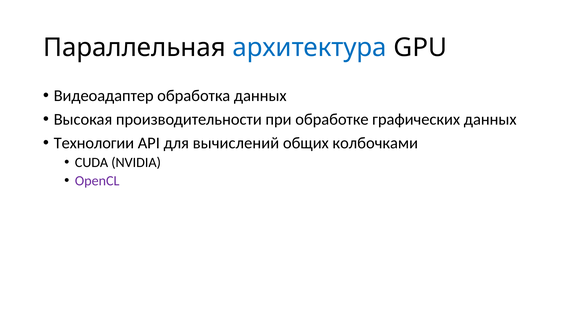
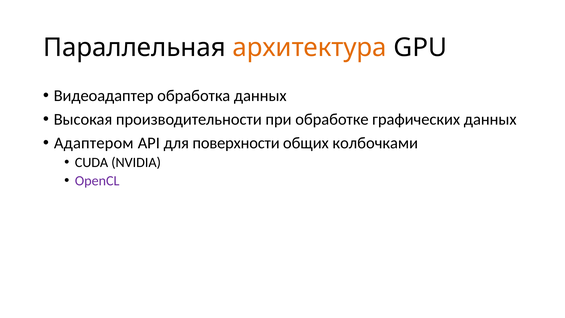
архитектура colour: blue -> orange
Технологии: Технологии -> Адаптером
вычислений: вычислений -> поверхности
